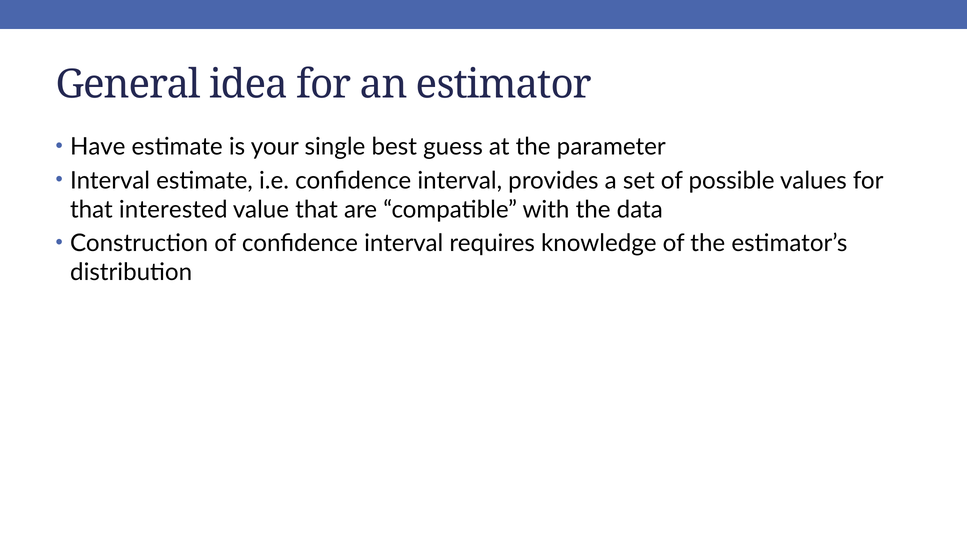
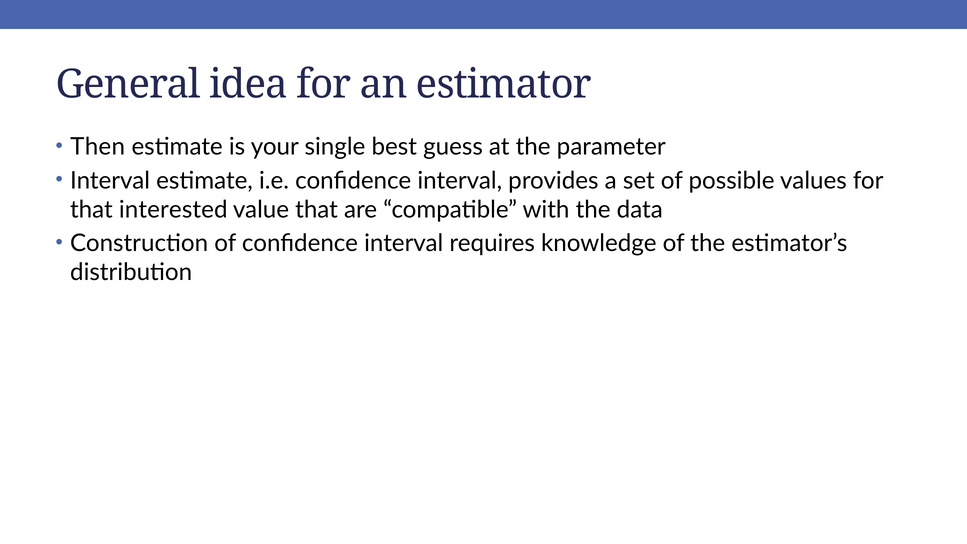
Have: Have -> Then
